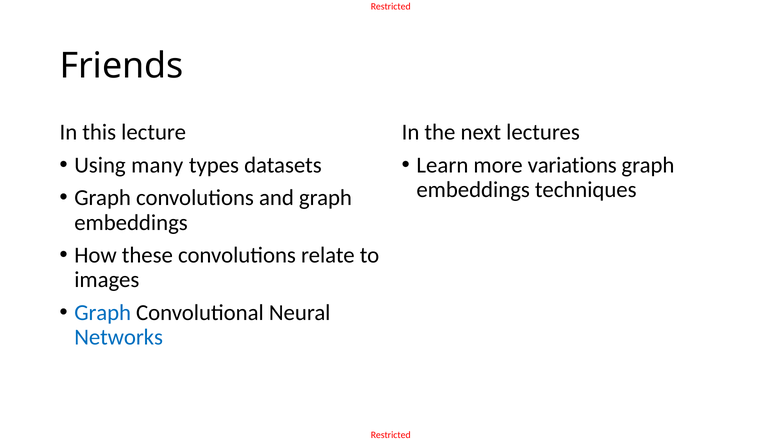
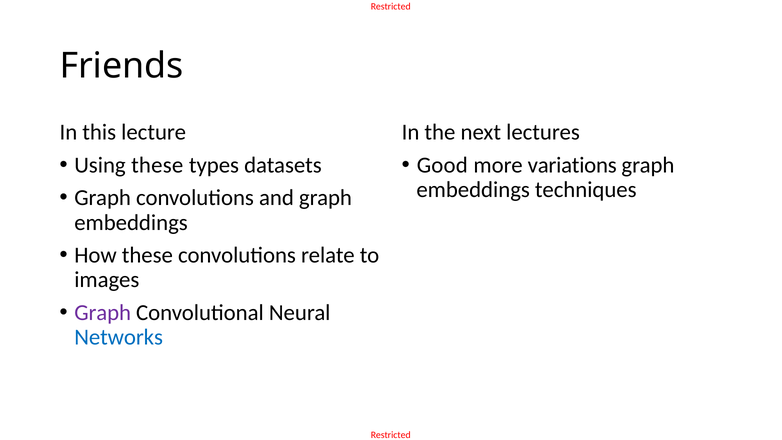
Using many: many -> these
Learn: Learn -> Good
Graph at (103, 313) colour: blue -> purple
